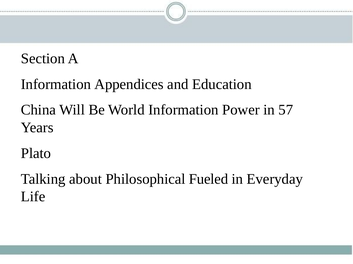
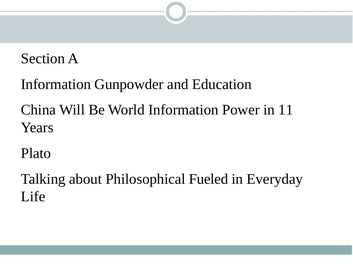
Appendices: Appendices -> Gunpowder
57: 57 -> 11
